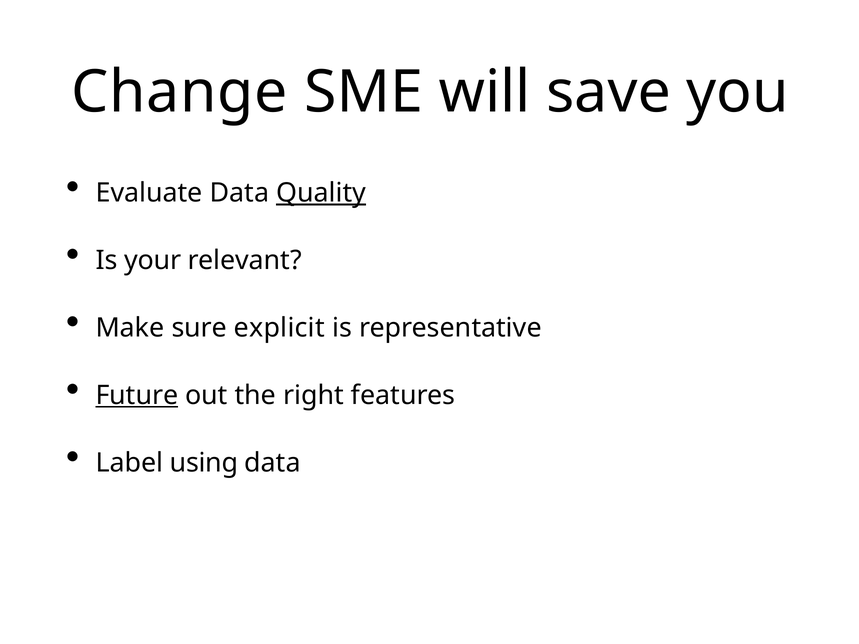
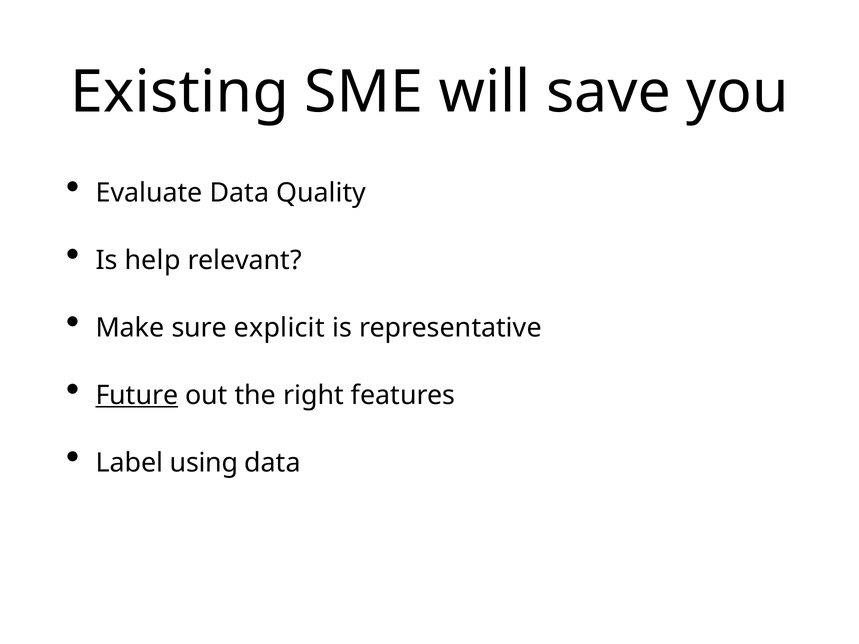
Change: Change -> Existing
Quality underline: present -> none
your: your -> help
